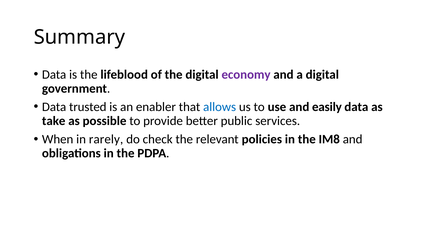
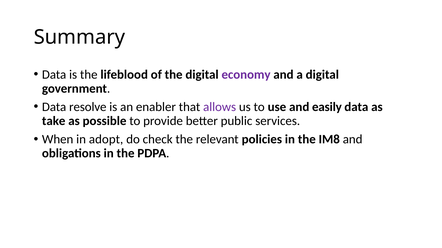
trusted: trusted -> resolve
allows colour: blue -> purple
rarely: rarely -> adopt
